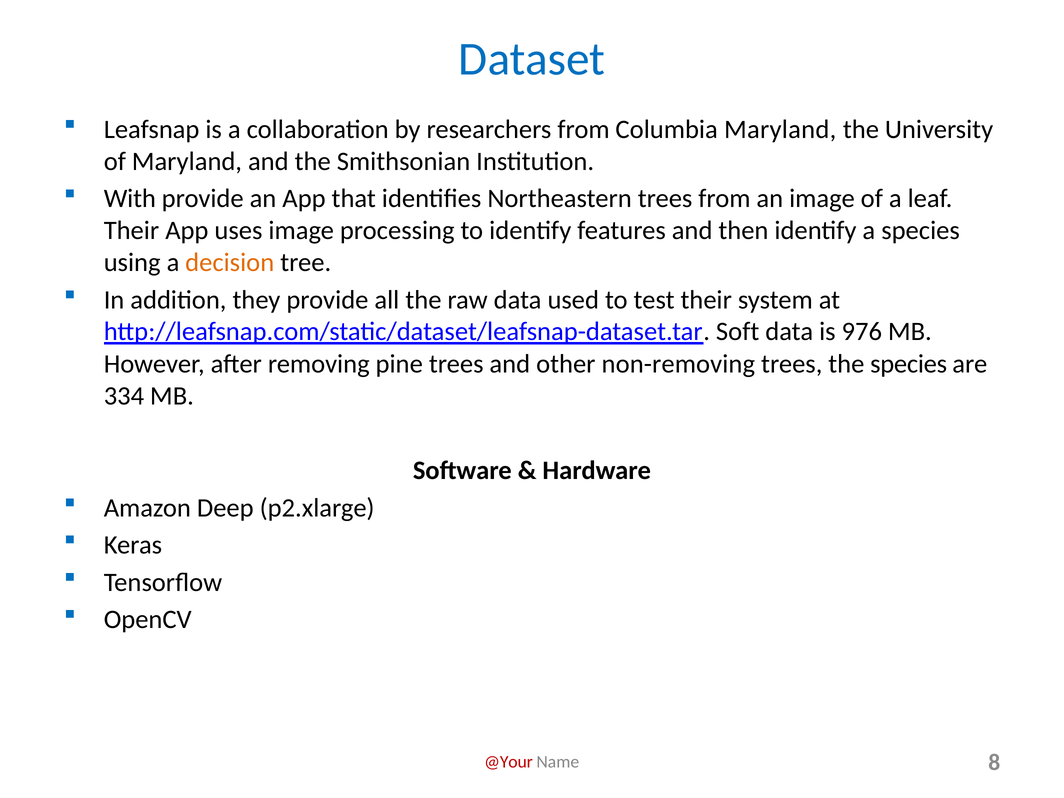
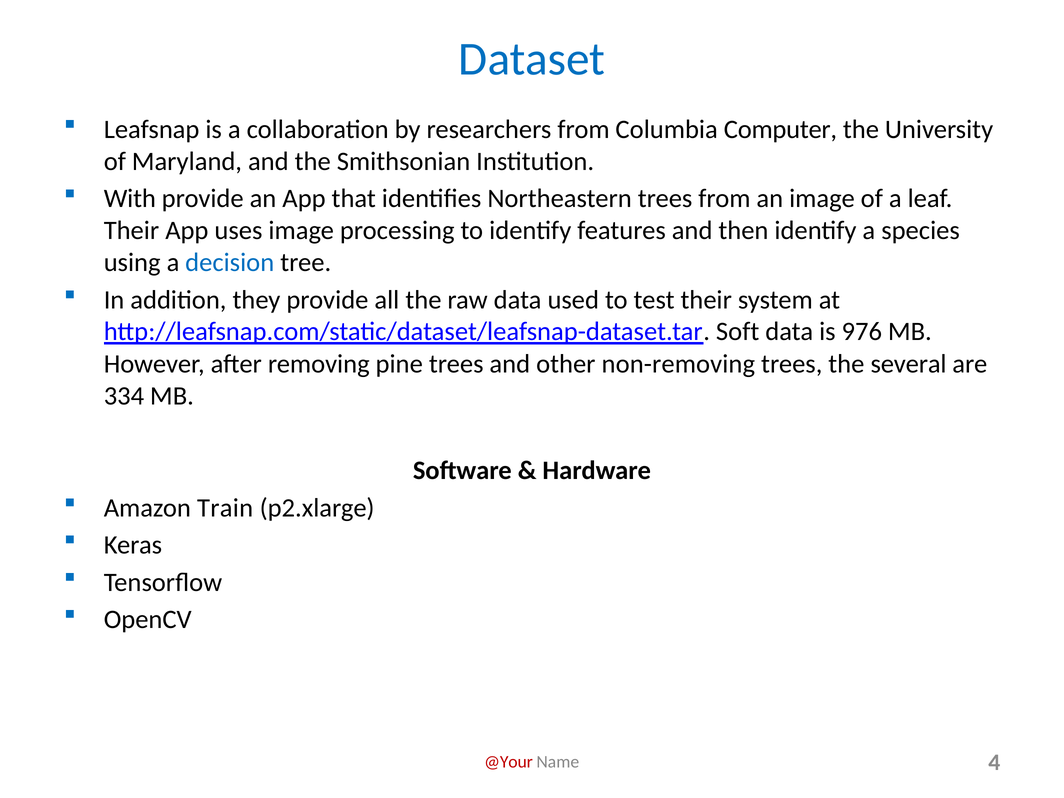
Columbia Maryland: Maryland -> Computer
decision colour: orange -> blue
the species: species -> several
Deep: Deep -> Train
8: 8 -> 4
